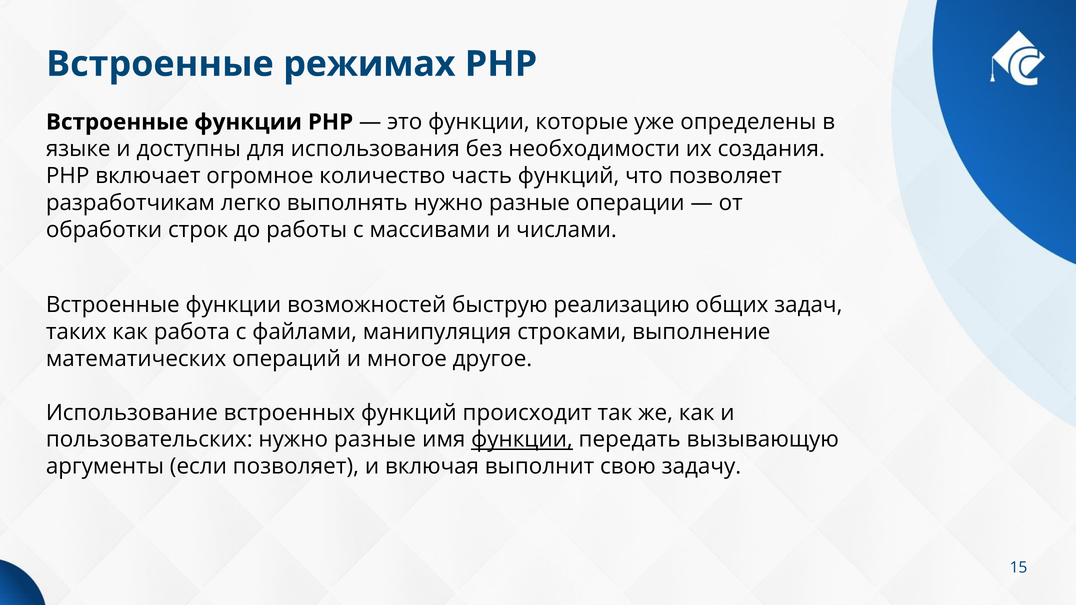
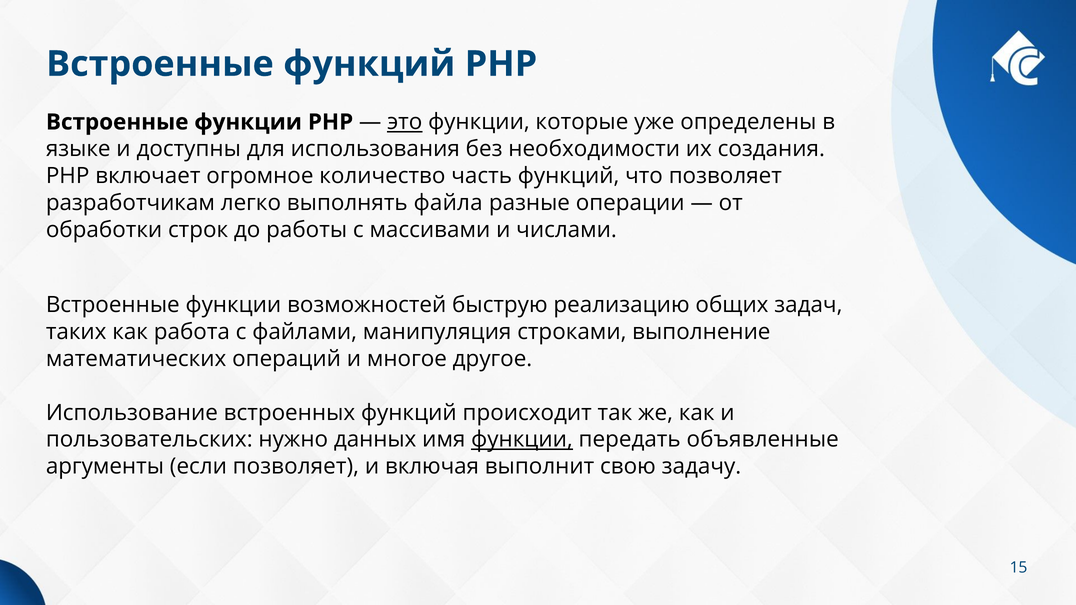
Встроенные режимах: режимах -> функций
это underline: none -> present
выполнять нужно: нужно -> файла
пользовательских нужно разные: разные -> данных
вызывающую: вызывающую -> объявленные
